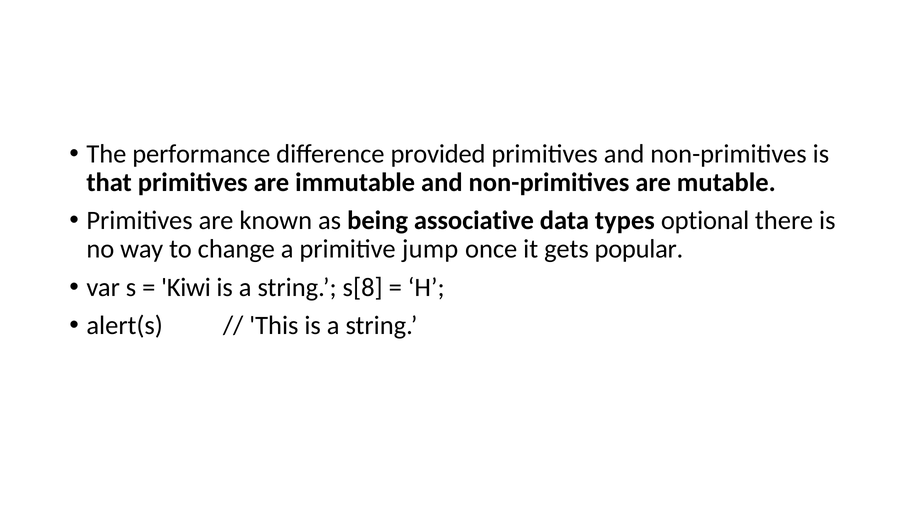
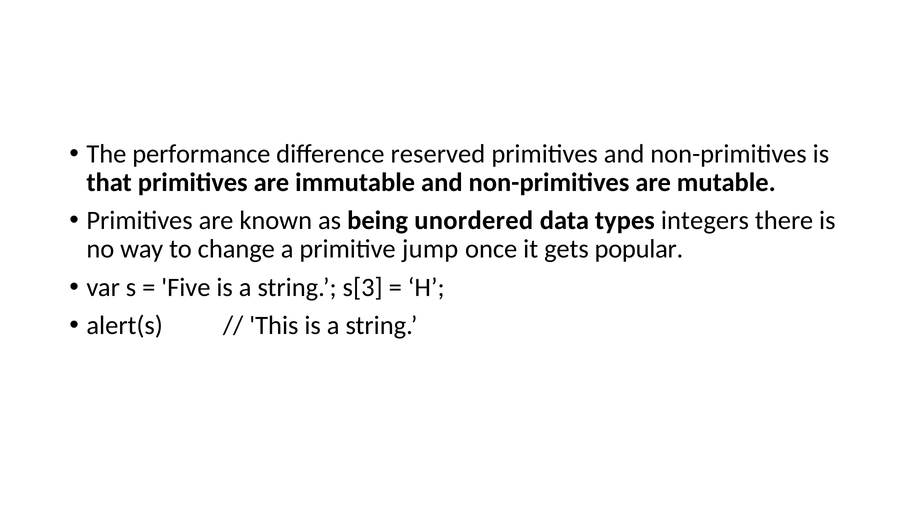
provided: provided -> reserved
associative: associative -> unordered
optional: optional -> integers
Kiwi: Kiwi -> Five
s[8: s[8 -> s[3
